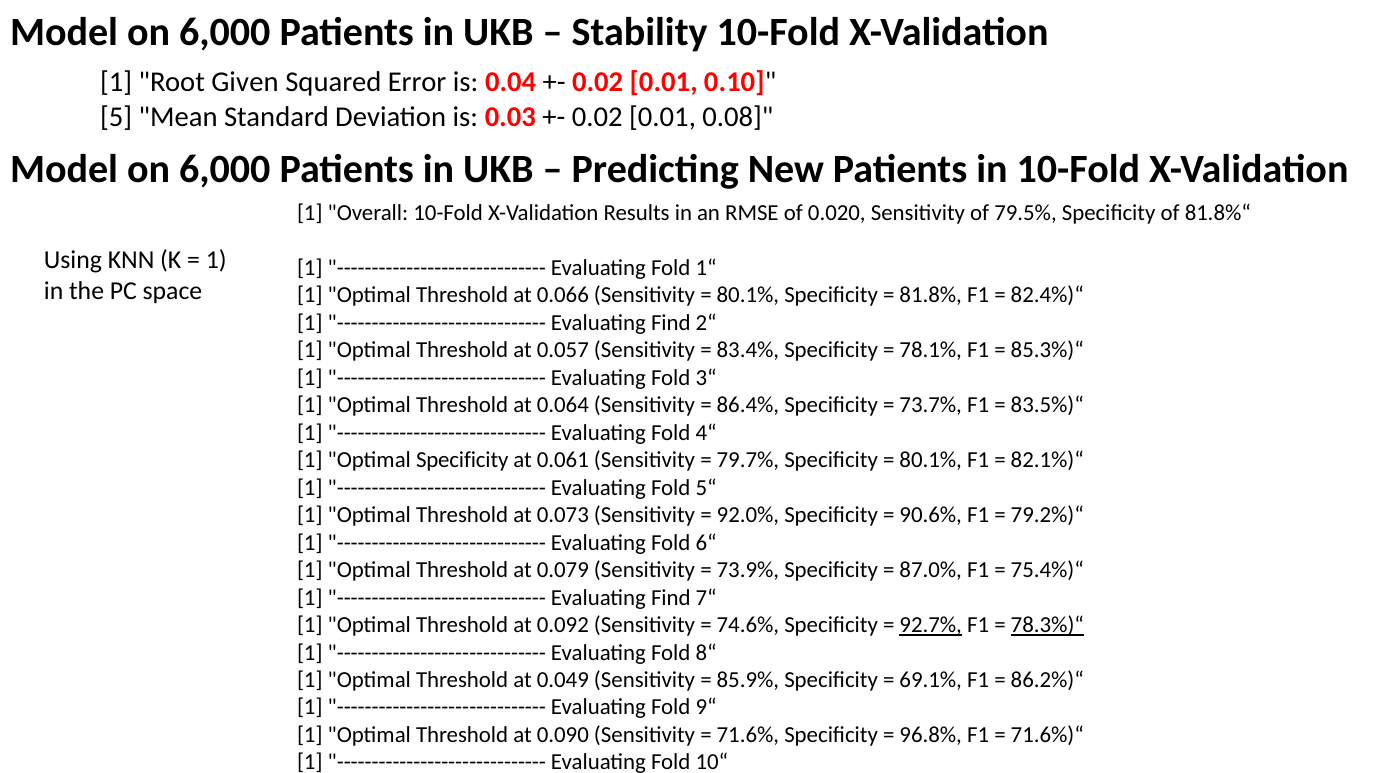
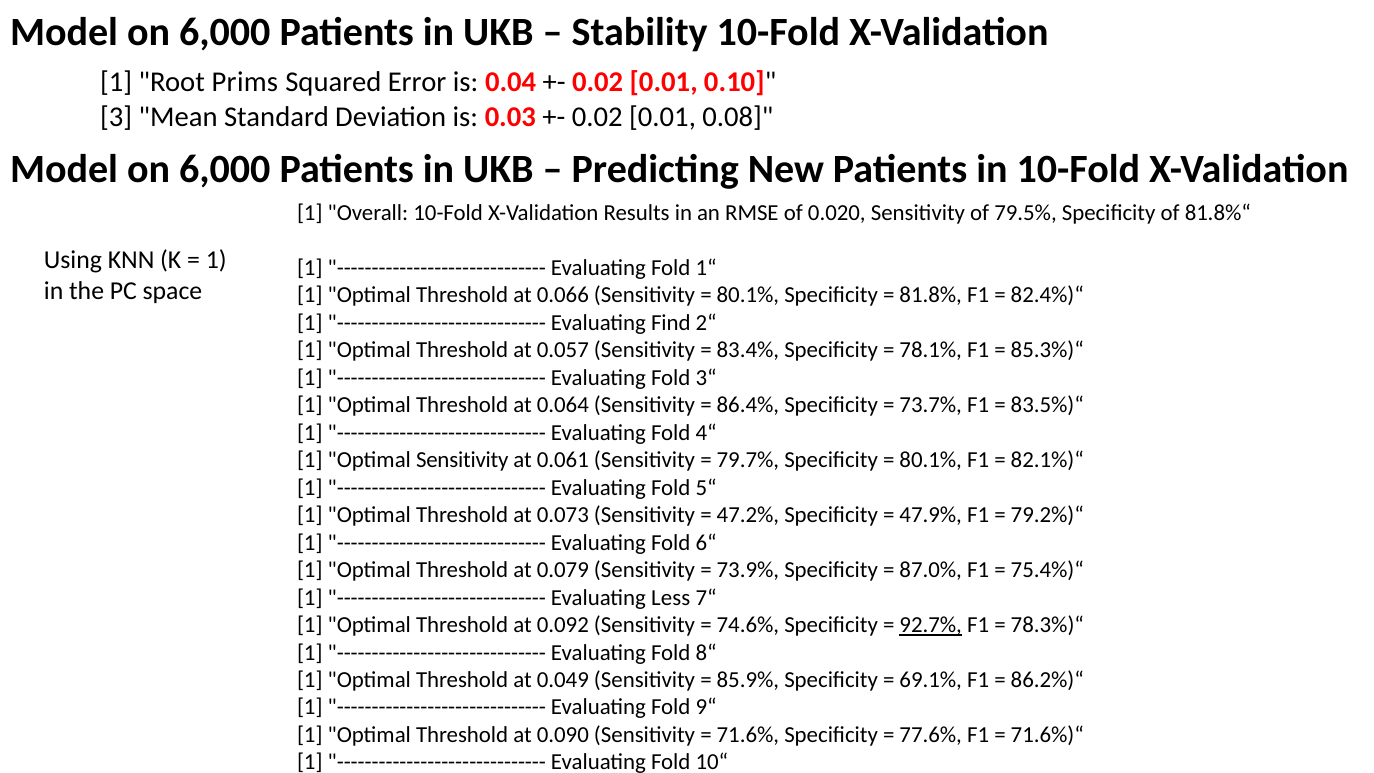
Given: Given -> Prims
5: 5 -> 3
Optimal Specificity: Specificity -> Sensitivity
92.0%: 92.0% -> 47.2%
90.6%: 90.6% -> 47.9%
Find at (671, 597): Find -> Less
78.3%)“ underline: present -> none
96.8%: 96.8% -> 77.6%
